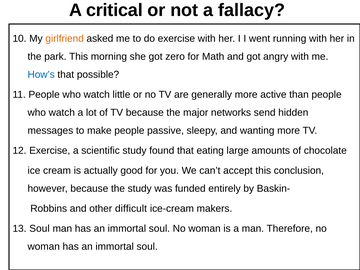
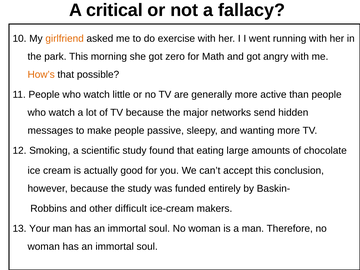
How’s colour: blue -> orange
12 Exercise: Exercise -> Smoking
13 Soul: Soul -> Your
